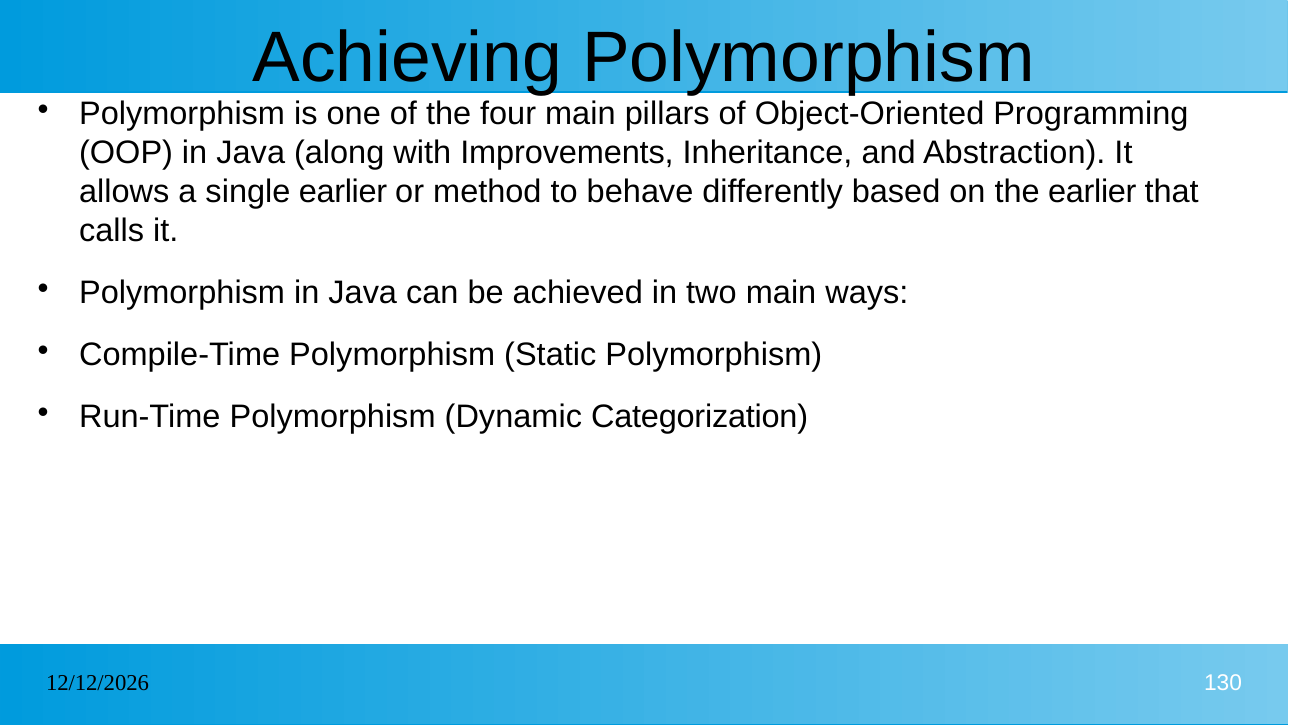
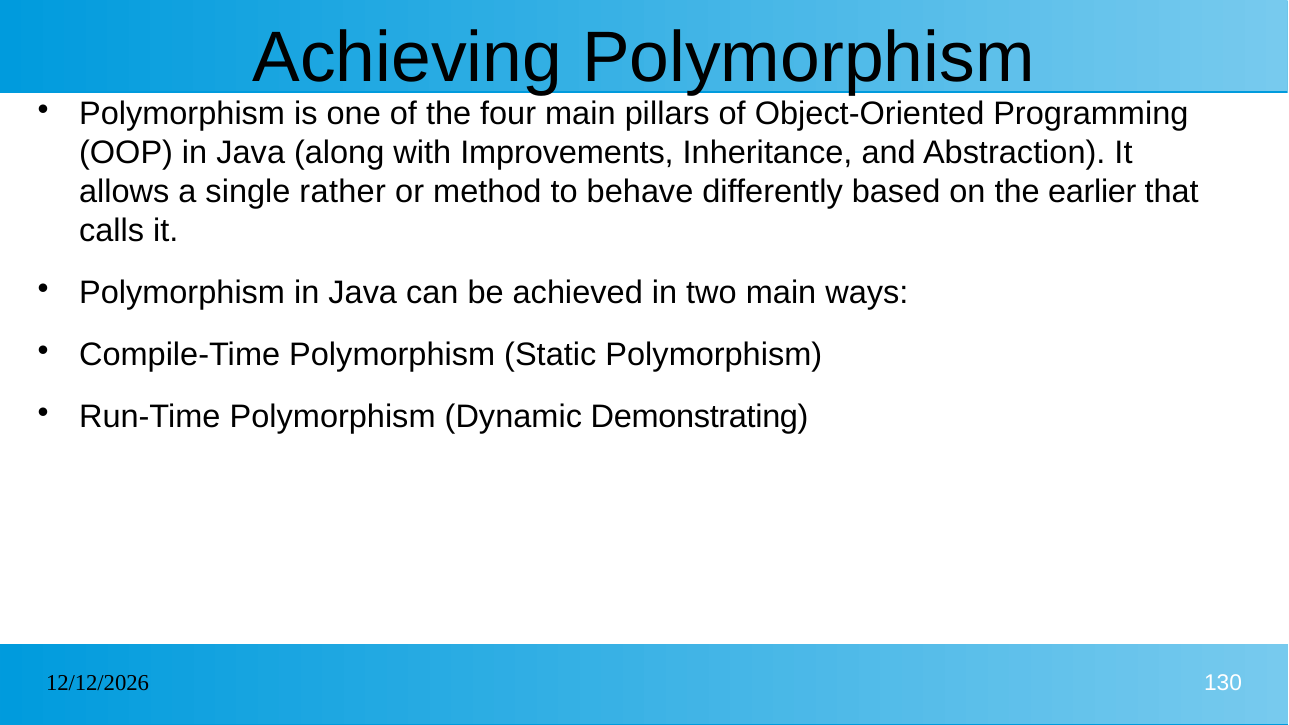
single earlier: earlier -> rather
Categorization: Categorization -> Demonstrating
